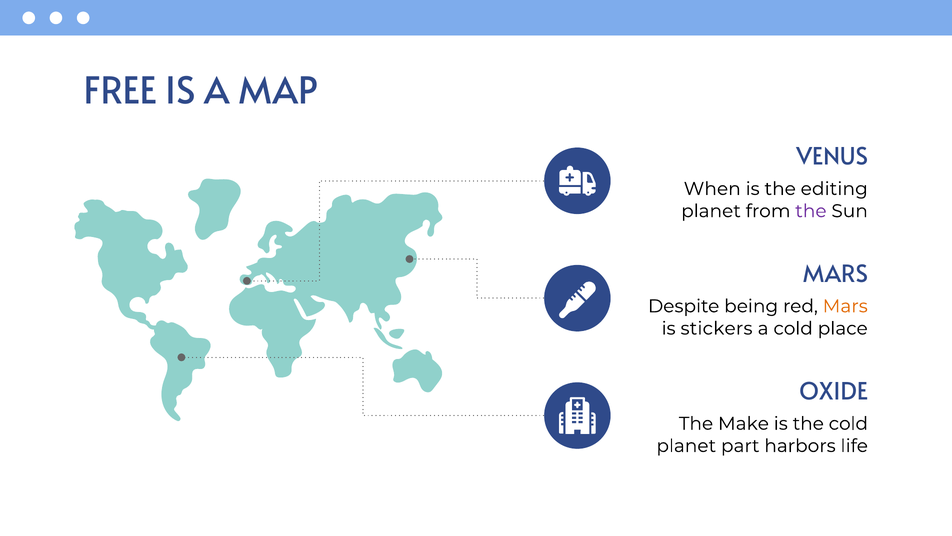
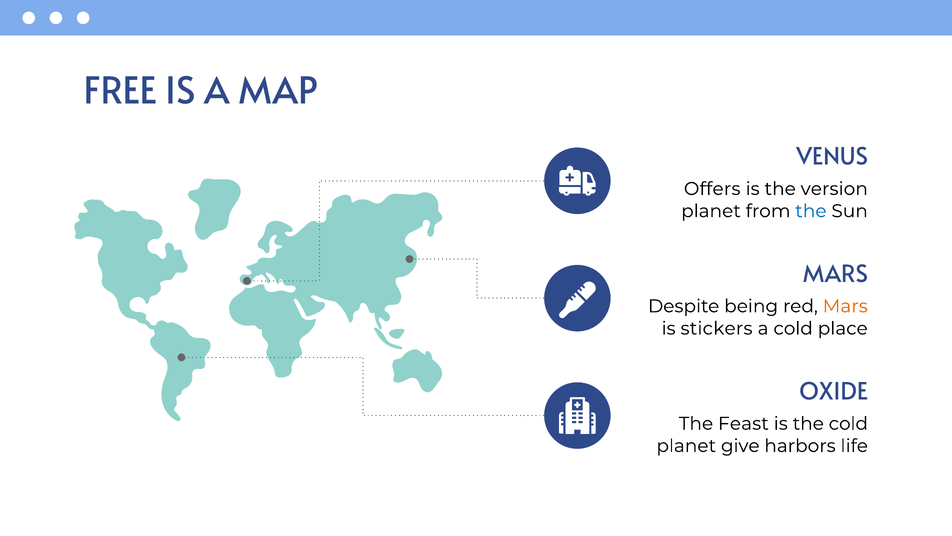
When: When -> Offers
editing: editing -> version
the at (811, 211) colour: purple -> blue
Make: Make -> Feast
part: part -> give
